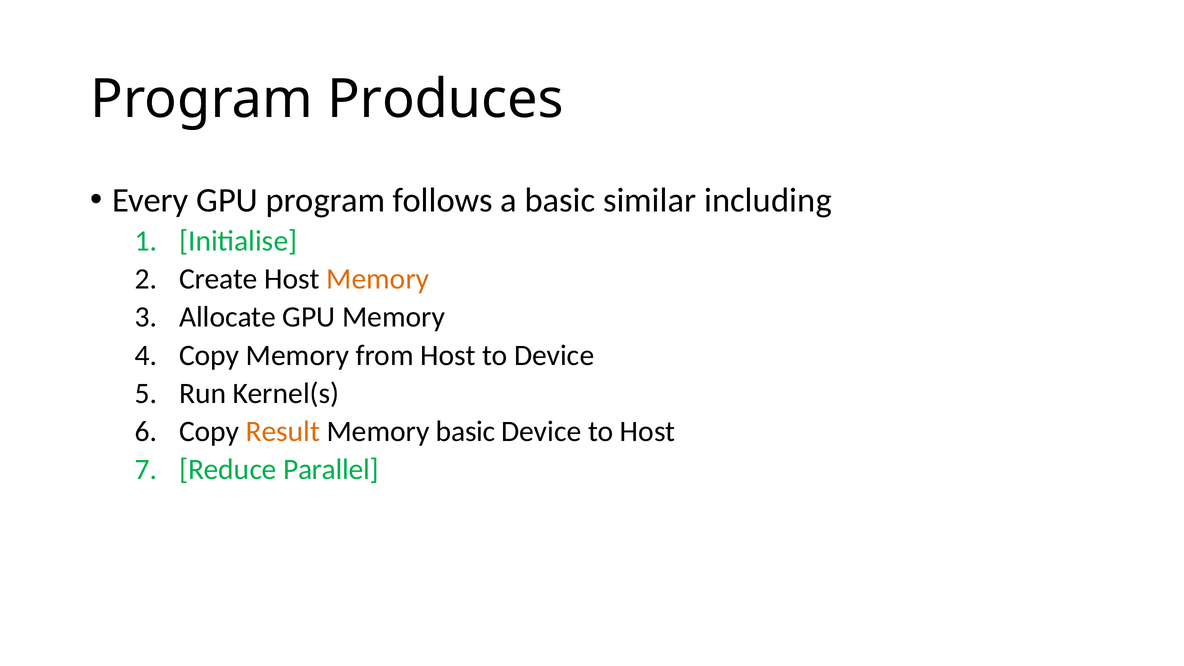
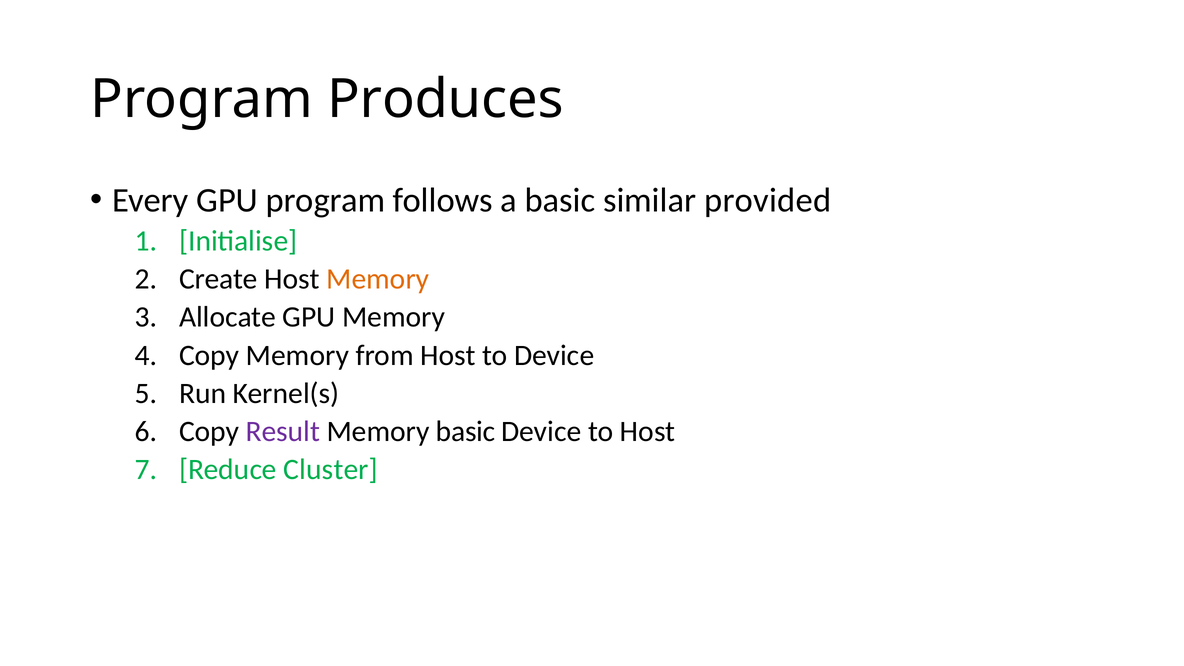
including: including -> provided
Result colour: orange -> purple
Parallel: Parallel -> Cluster
